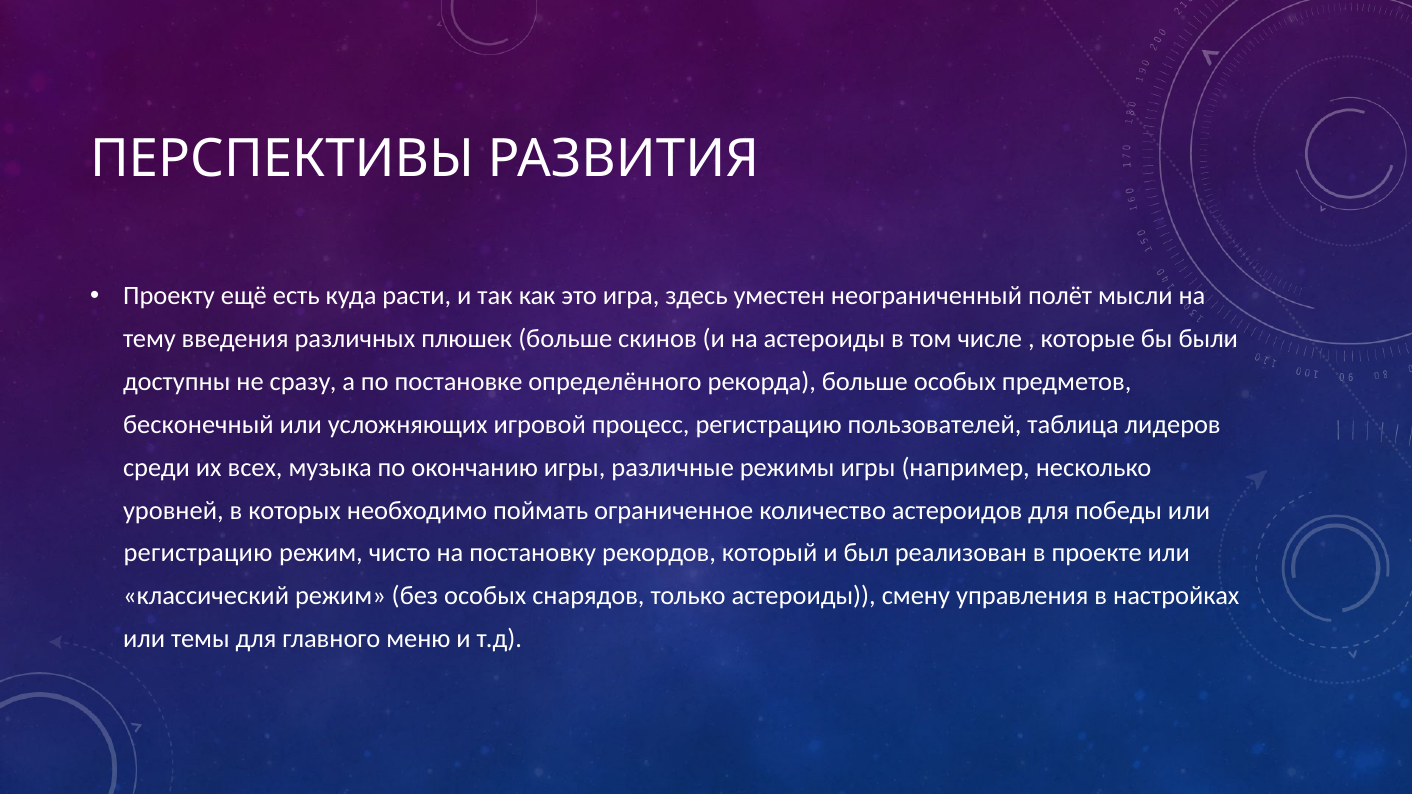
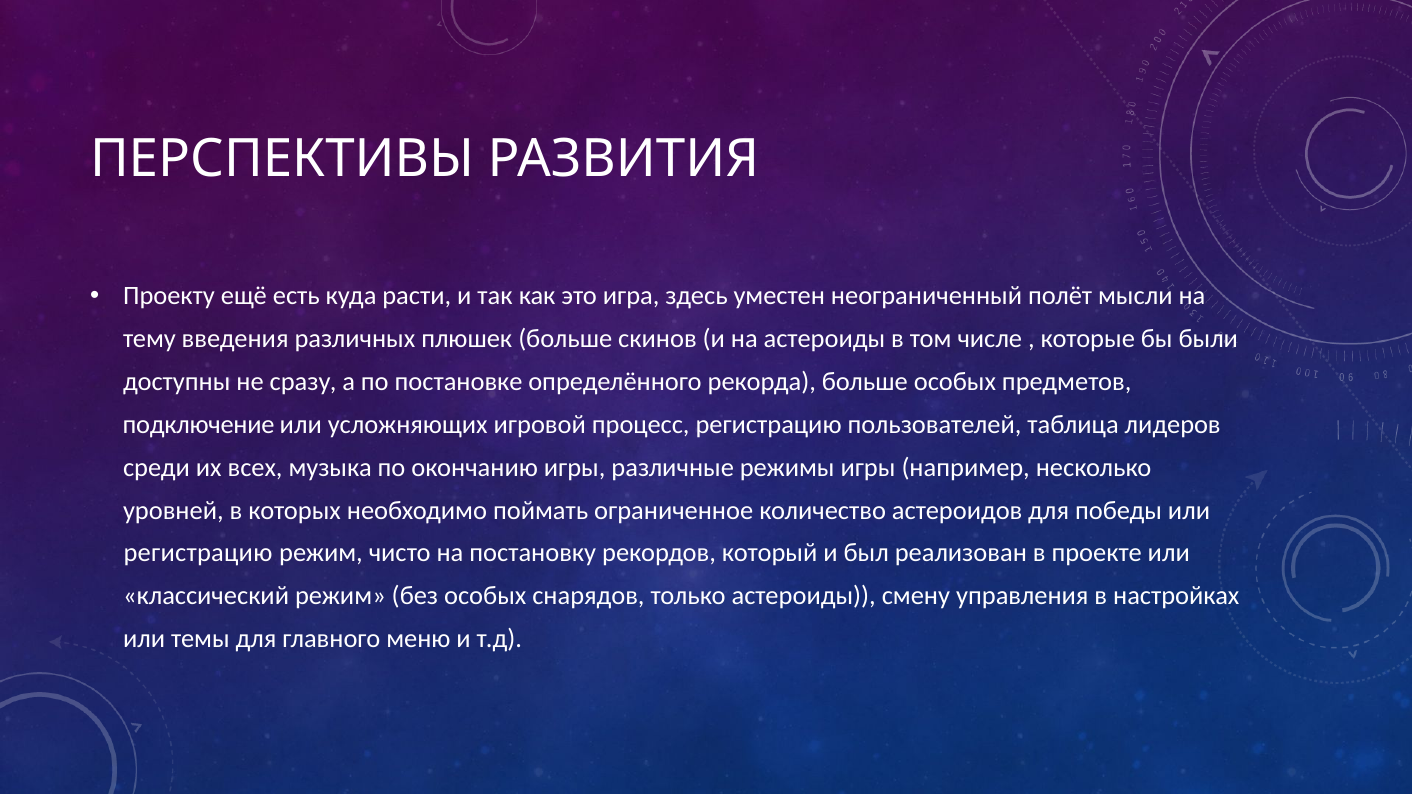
бесконечный: бесконечный -> подключение
